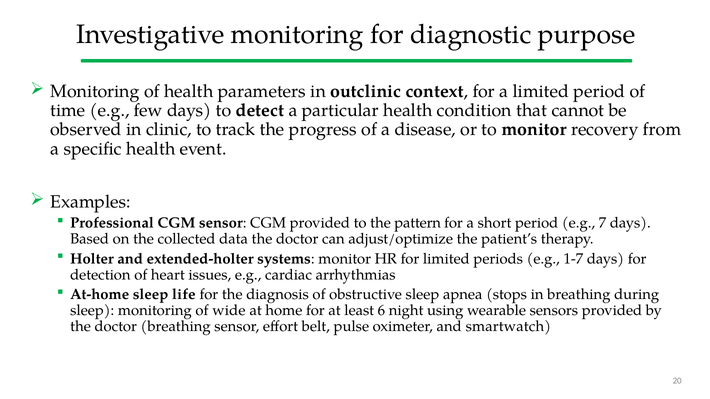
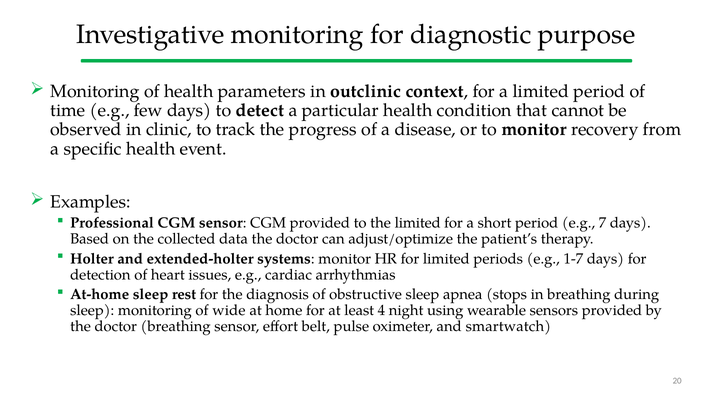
the pattern: pattern -> limited
life: life -> rest
6: 6 -> 4
